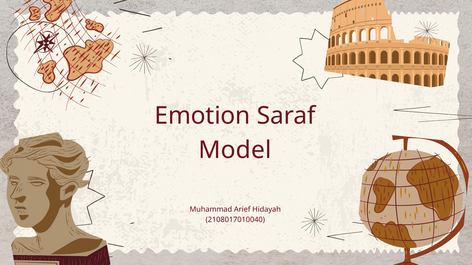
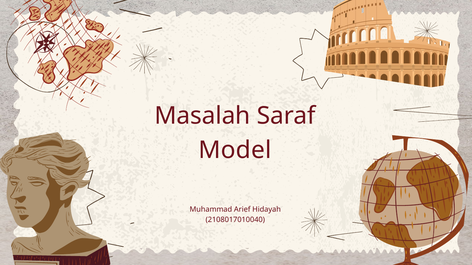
Emotion: Emotion -> Masalah
